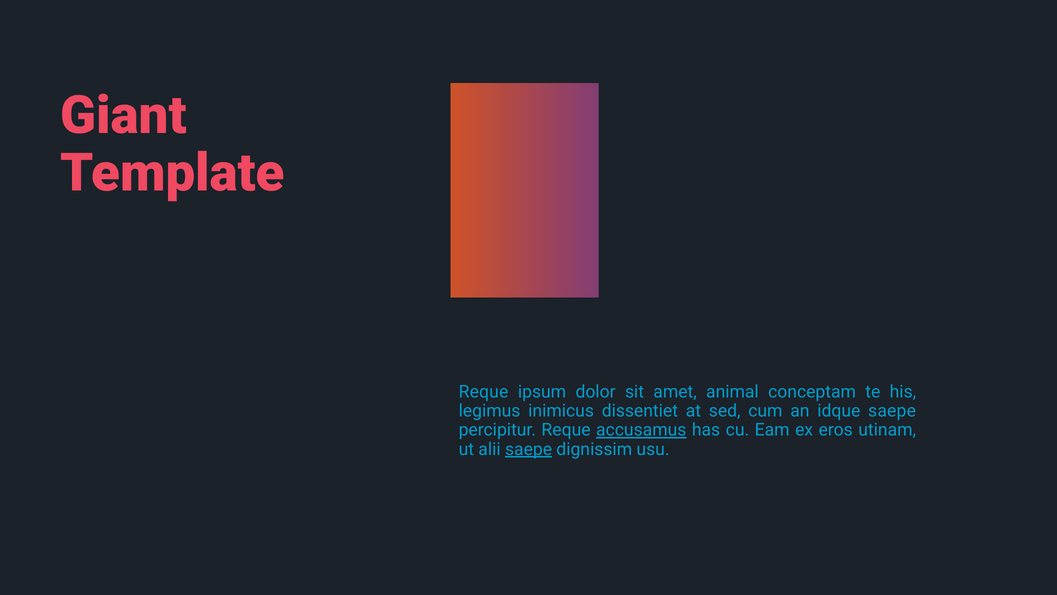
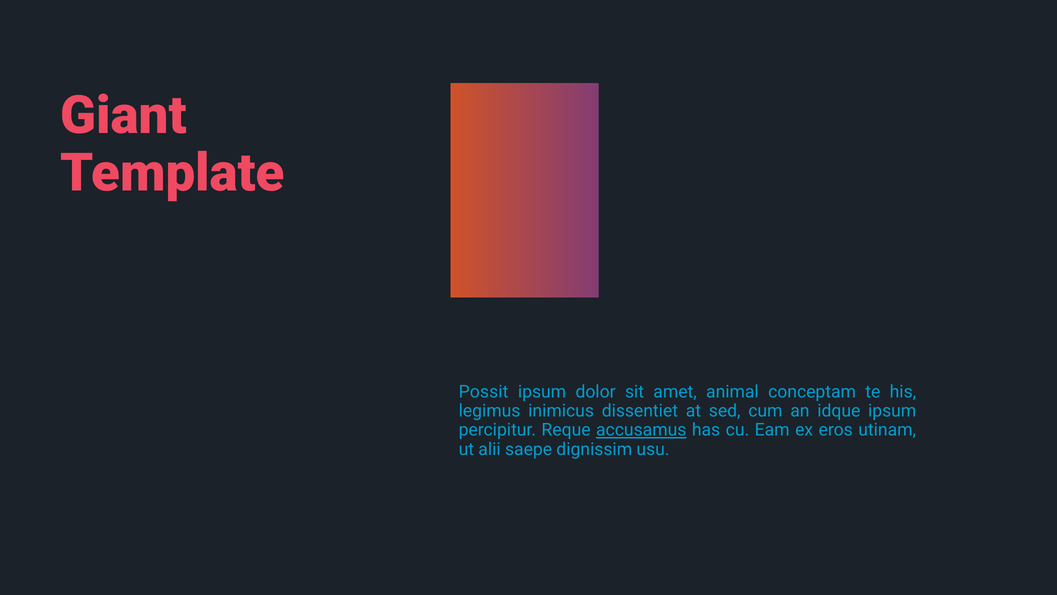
Reque at (484, 392): Reque -> Possit
idque saepe: saepe -> ipsum
saepe at (529, 449) underline: present -> none
